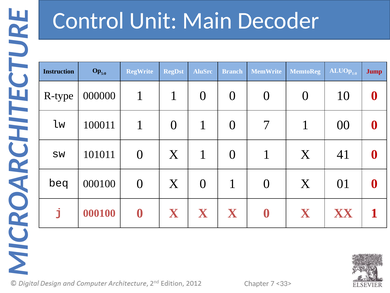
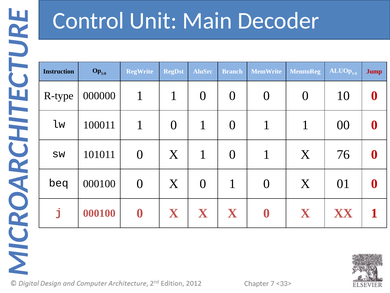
0 1 0 7: 7 -> 1
41: 41 -> 76
